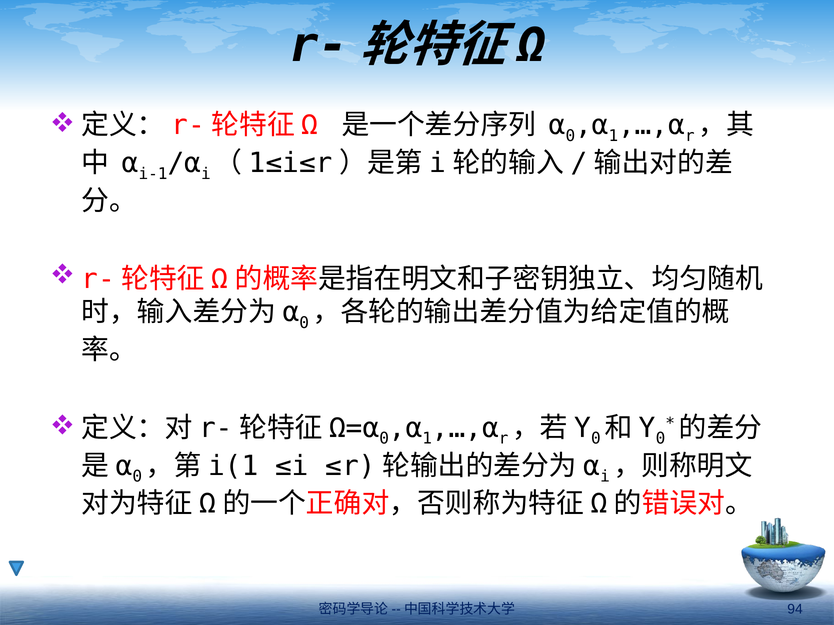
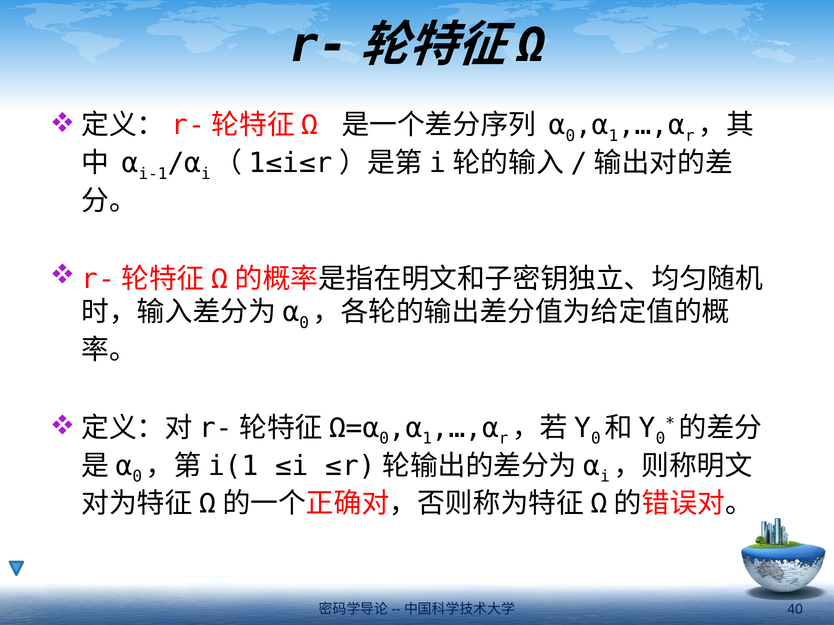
94: 94 -> 40
